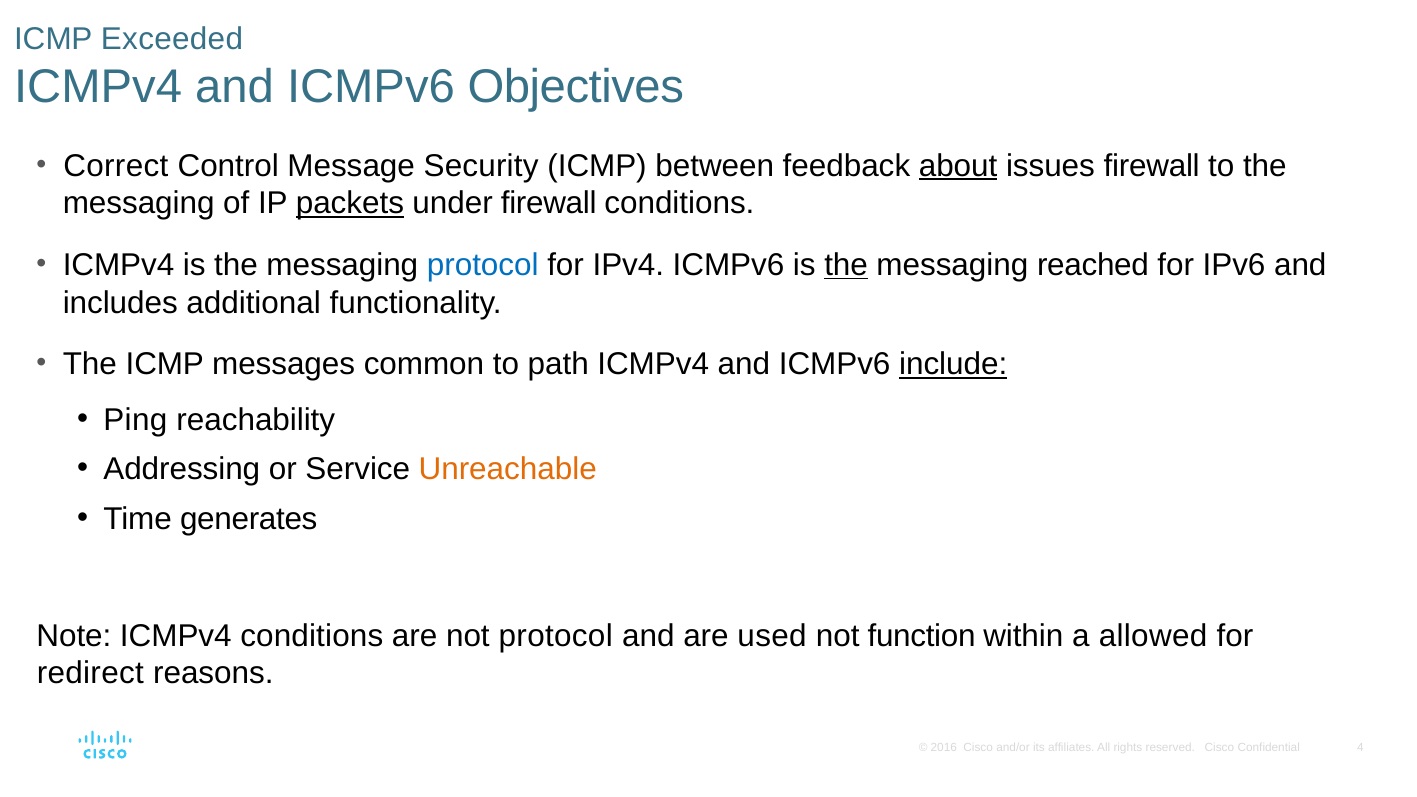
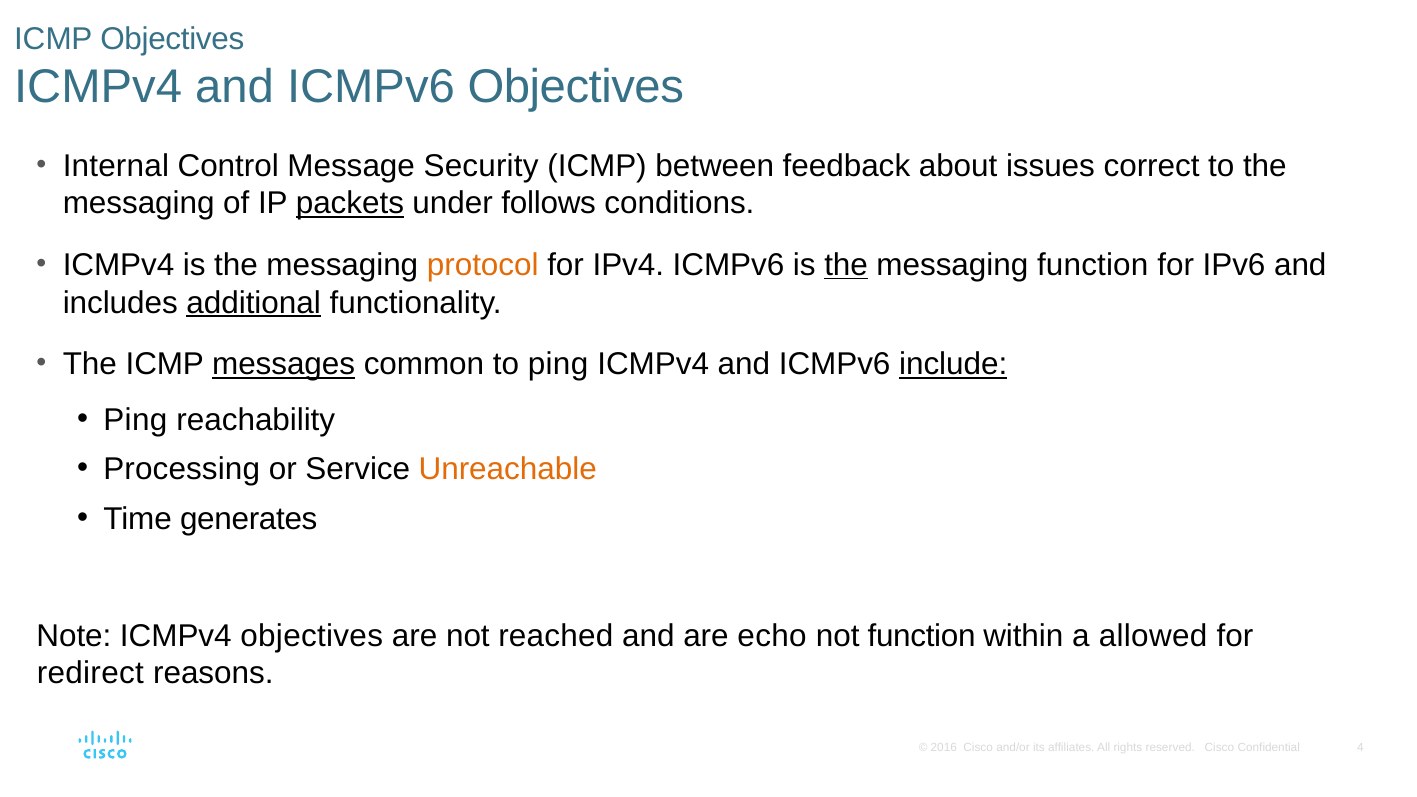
ICMP Exceeded: Exceeded -> Objectives
Correct: Correct -> Internal
about underline: present -> none
issues firewall: firewall -> correct
under firewall: firewall -> follows
protocol at (483, 265) colour: blue -> orange
messaging reached: reached -> function
additional underline: none -> present
messages underline: none -> present
to path: path -> ping
Addressing: Addressing -> Processing
ICMPv4 conditions: conditions -> objectives
not protocol: protocol -> reached
used: used -> echo
